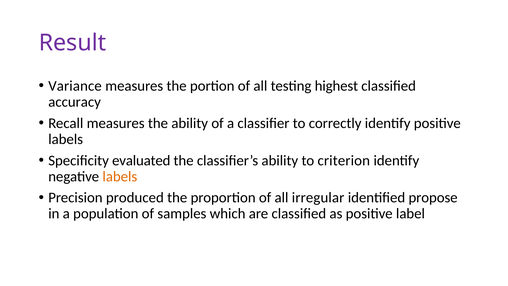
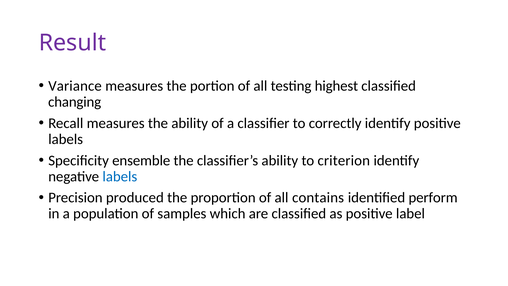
accuracy: accuracy -> changing
evaluated: evaluated -> ensemble
labels at (120, 176) colour: orange -> blue
irregular: irregular -> contains
propose: propose -> perform
